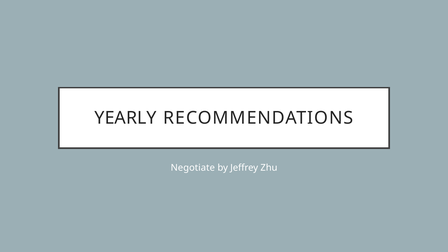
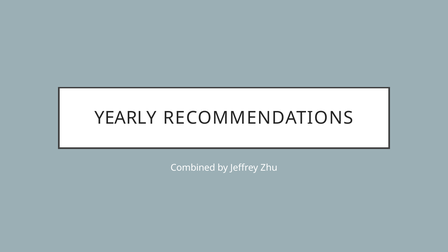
Negotiate: Negotiate -> Combined
